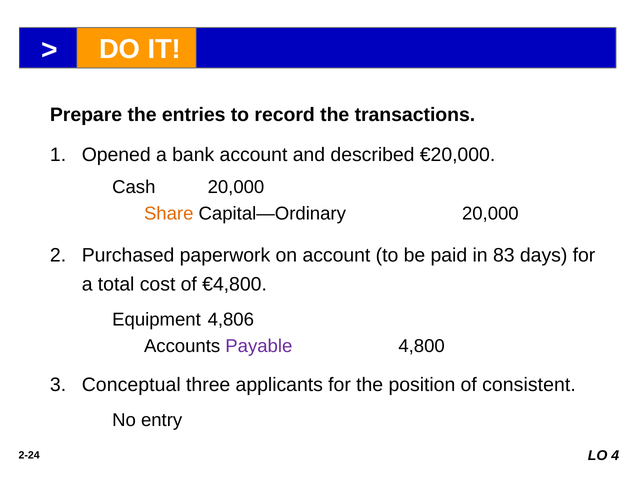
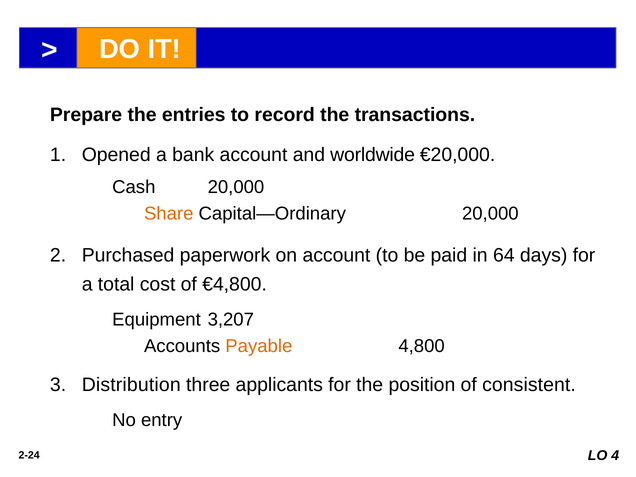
described: described -> worldwide
83: 83 -> 64
4,806: 4,806 -> 3,207
Payable colour: purple -> orange
Conceptual: Conceptual -> Distribution
